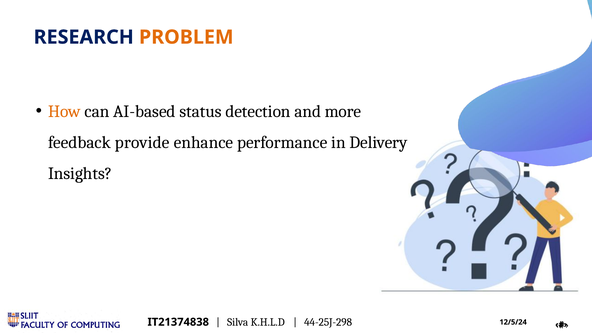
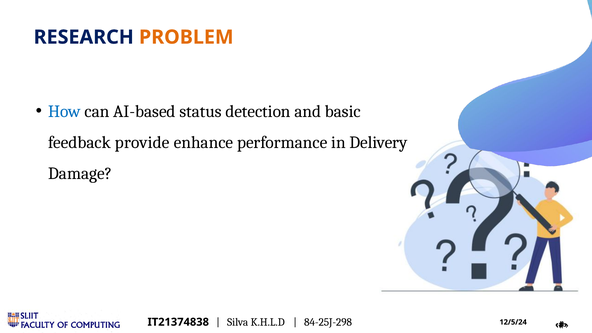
How colour: orange -> blue
more: more -> basic
Insights: Insights -> Damage
44-25J-298: 44-25J-298 -> 84-25J-298
